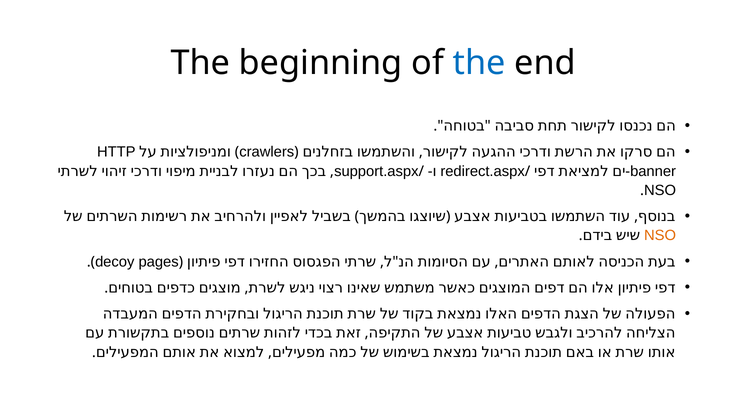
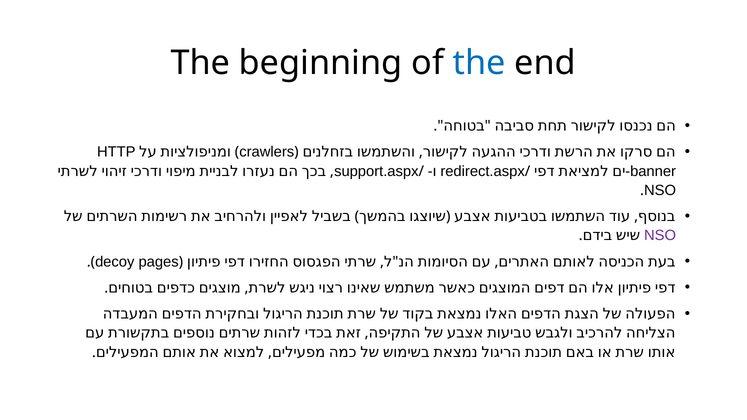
NSO at (660, 236) colour: orange -> purple
